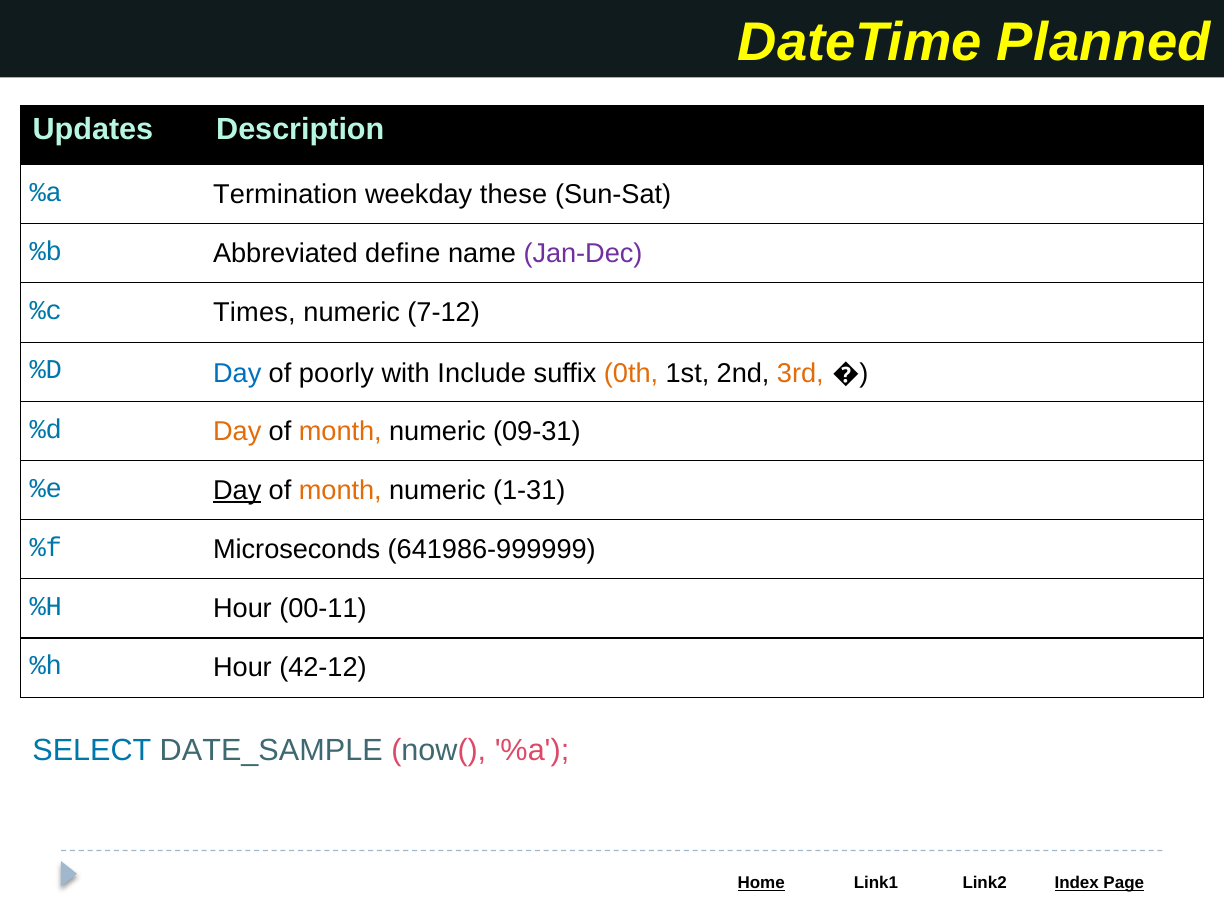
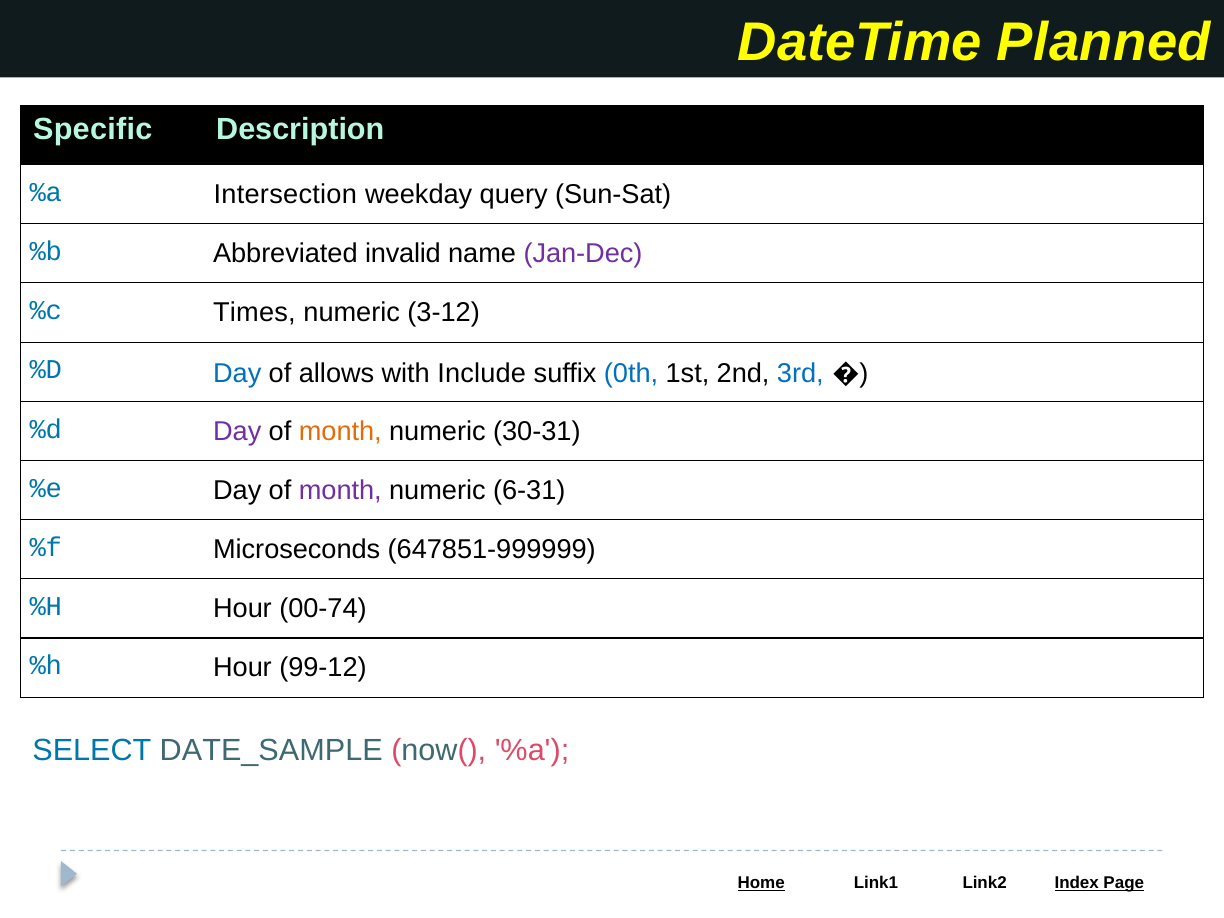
Updates: Updates -> Specific
Termination: Termination -> Intersection
these: these -> query
define: define -> invalid
7-12: 7-12 -> 3-12
poorly: poorly -> allows
0th colour: orange -> blue
3rd colour: orange -> blue
Day at (237, 431) colour: orange -> purple
09-31: 09-31 -> 30-31
Day at (237, 490) underline: present -> none
month at (340, 490) colour: orange -> purple
1-31: 1-31 -> 6-31
641986-999999: 641986-999999 -> 647851-999999
00-11: 00-11 -> 00-74
42-12: 42-12 -> 99-12
